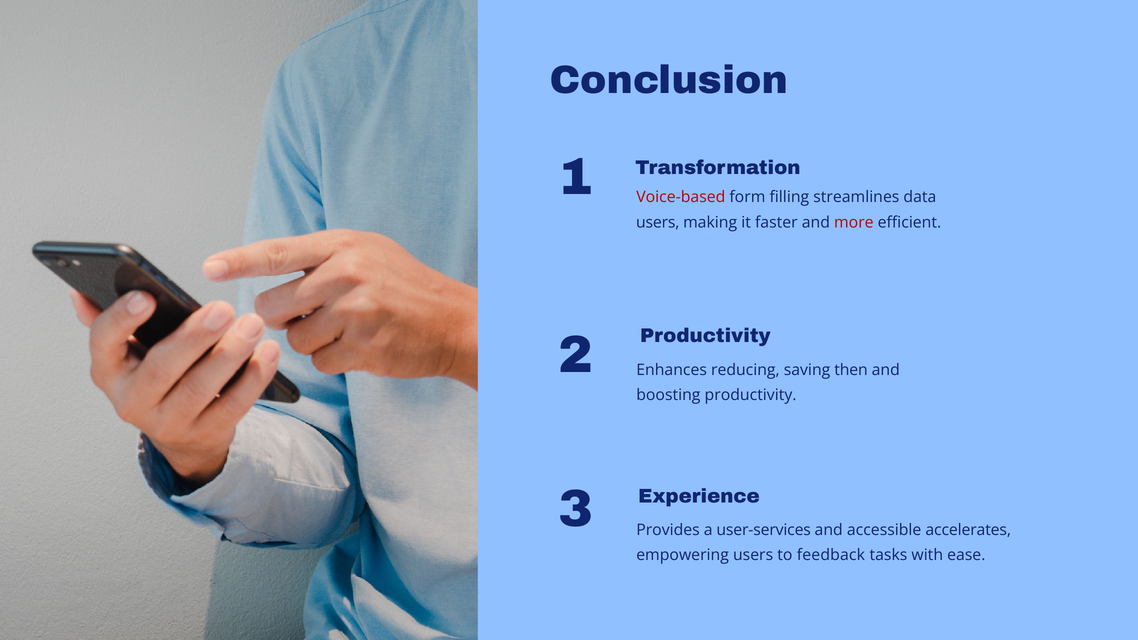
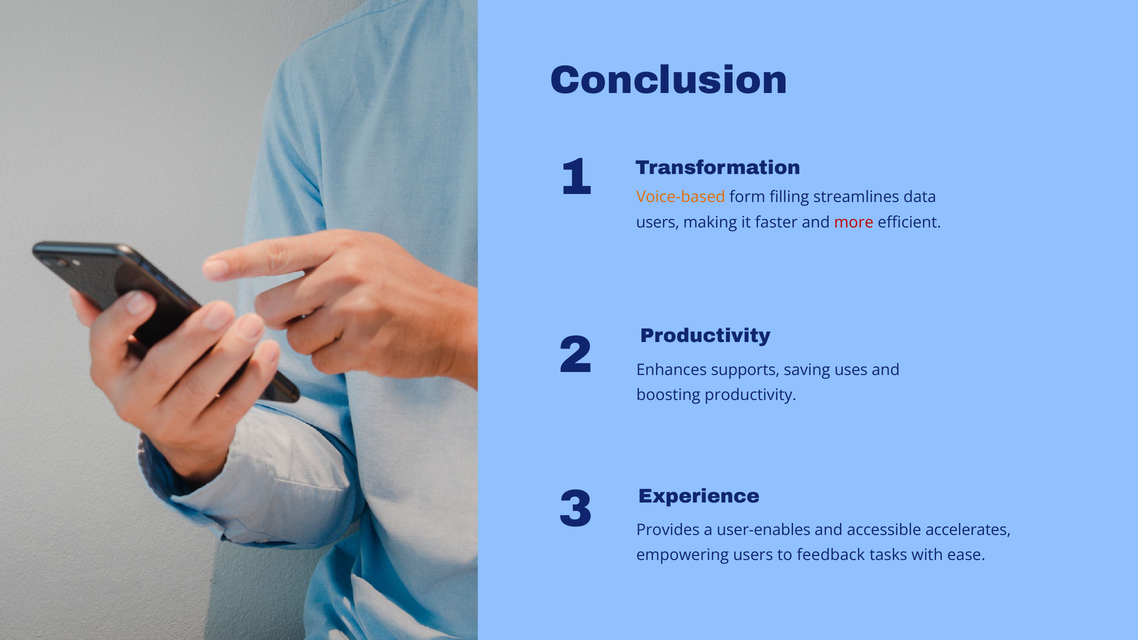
Voice-based colour: red -> orange
reducing: reducing -> supports
then: then -> uses
user-services: user-services -> user-enables
